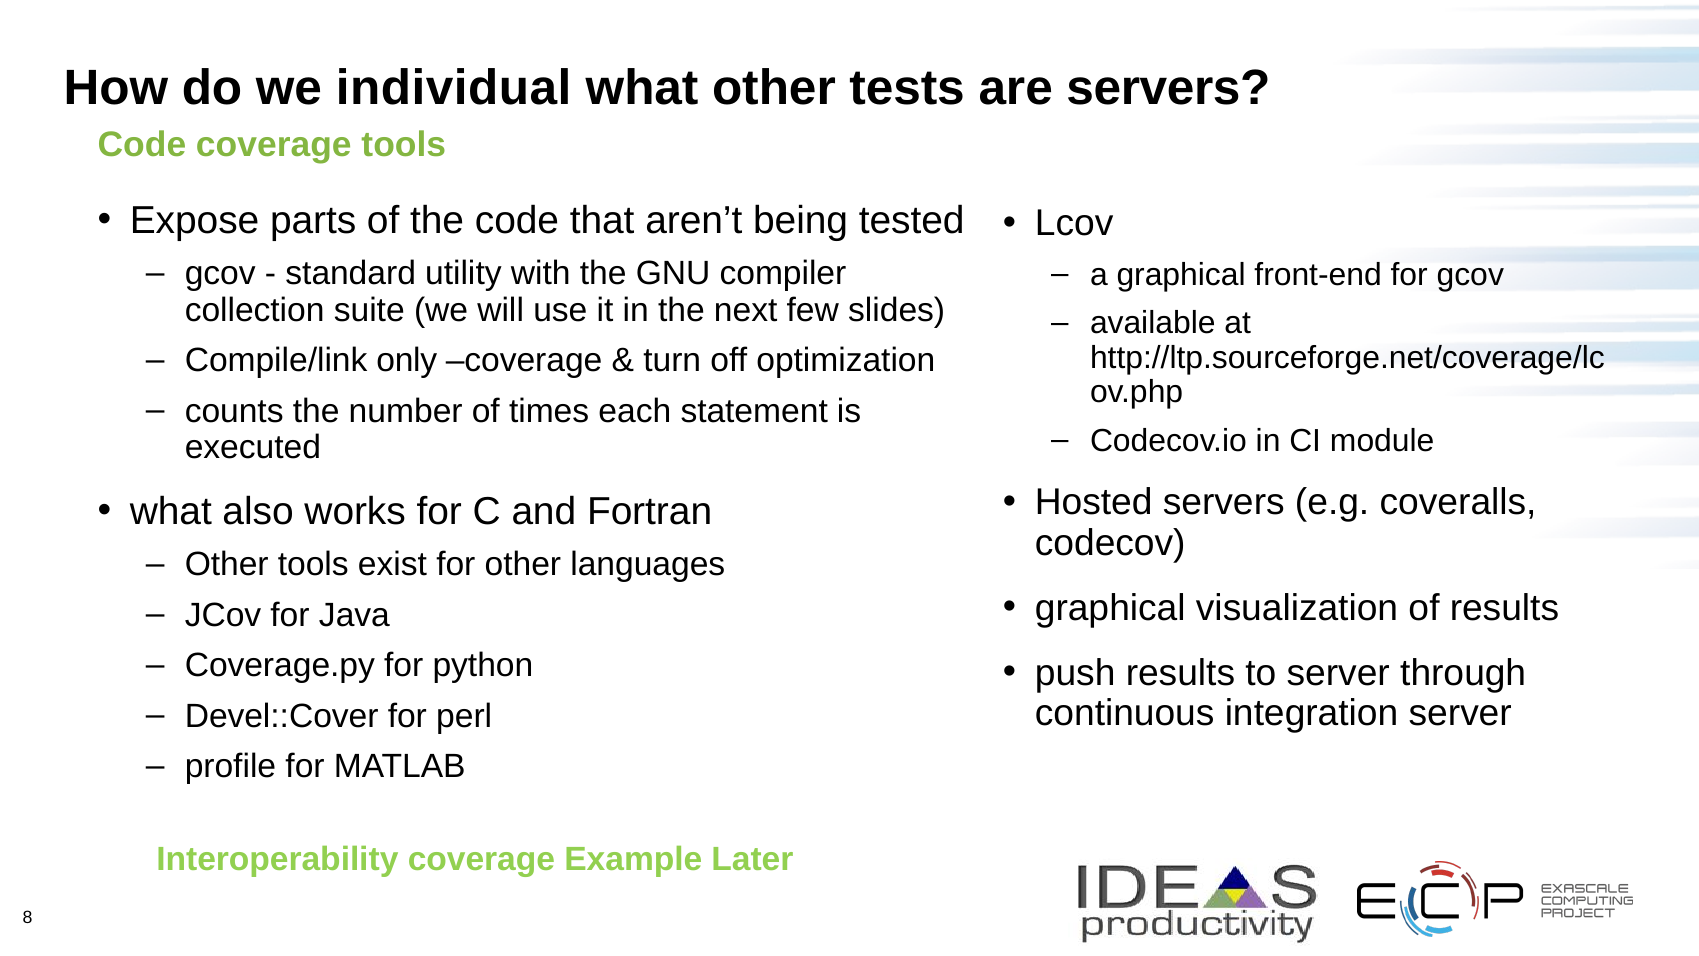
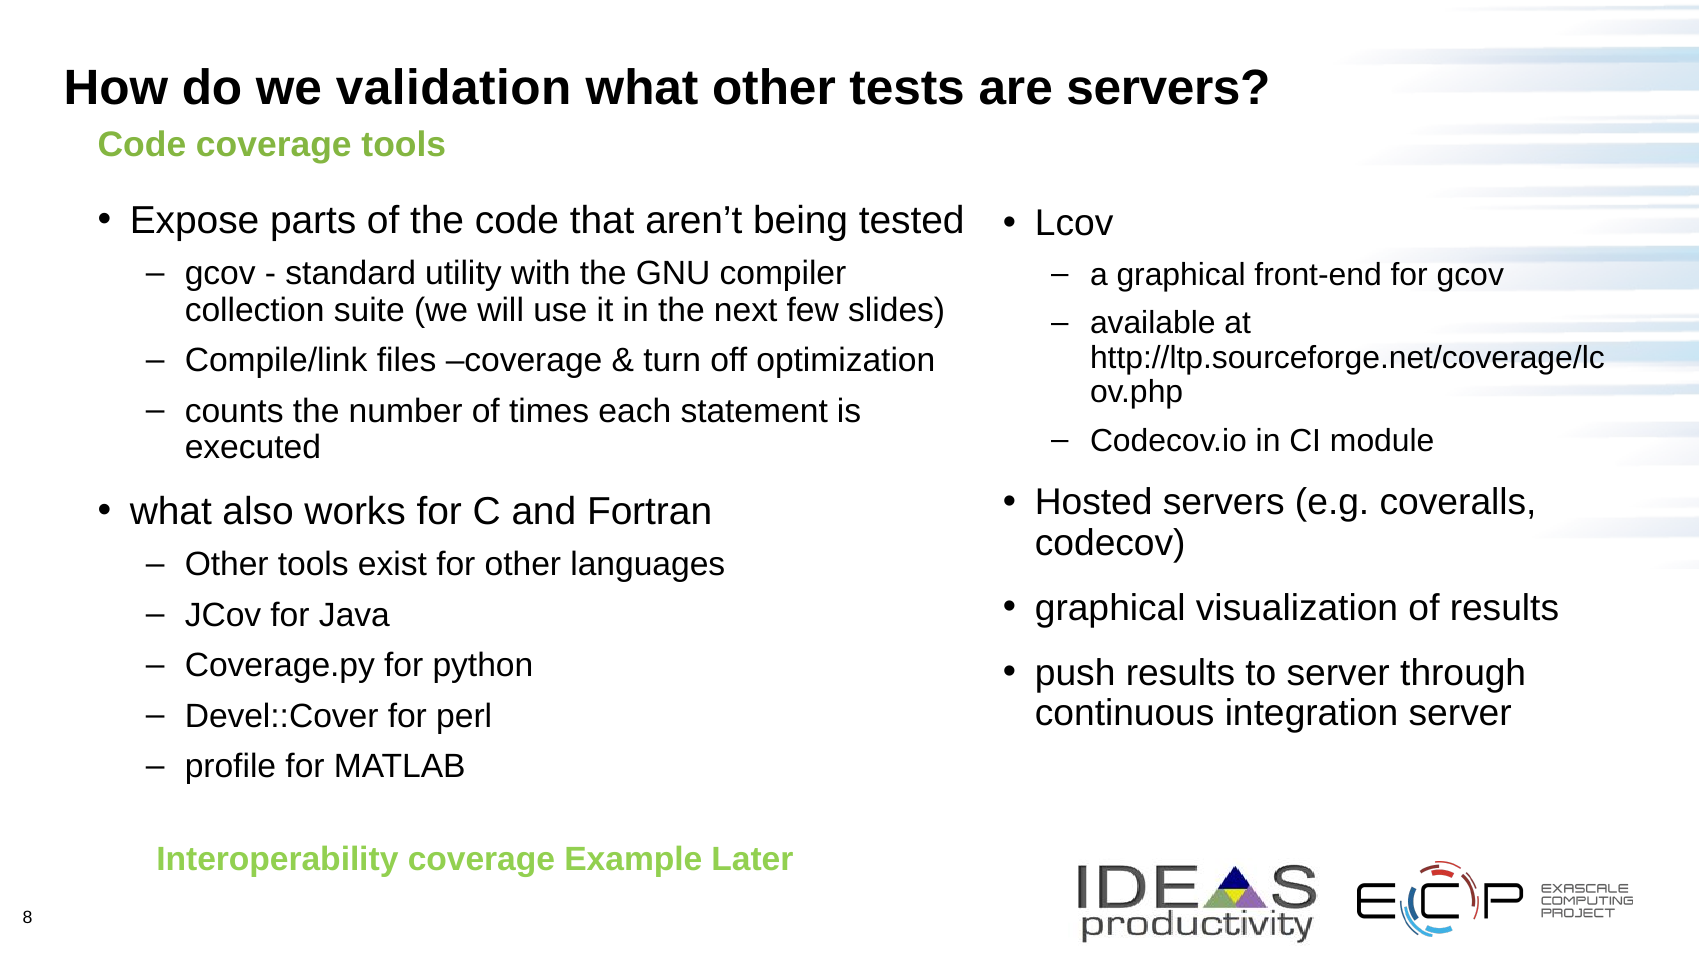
individual: individual -> validation
only: only -> files
